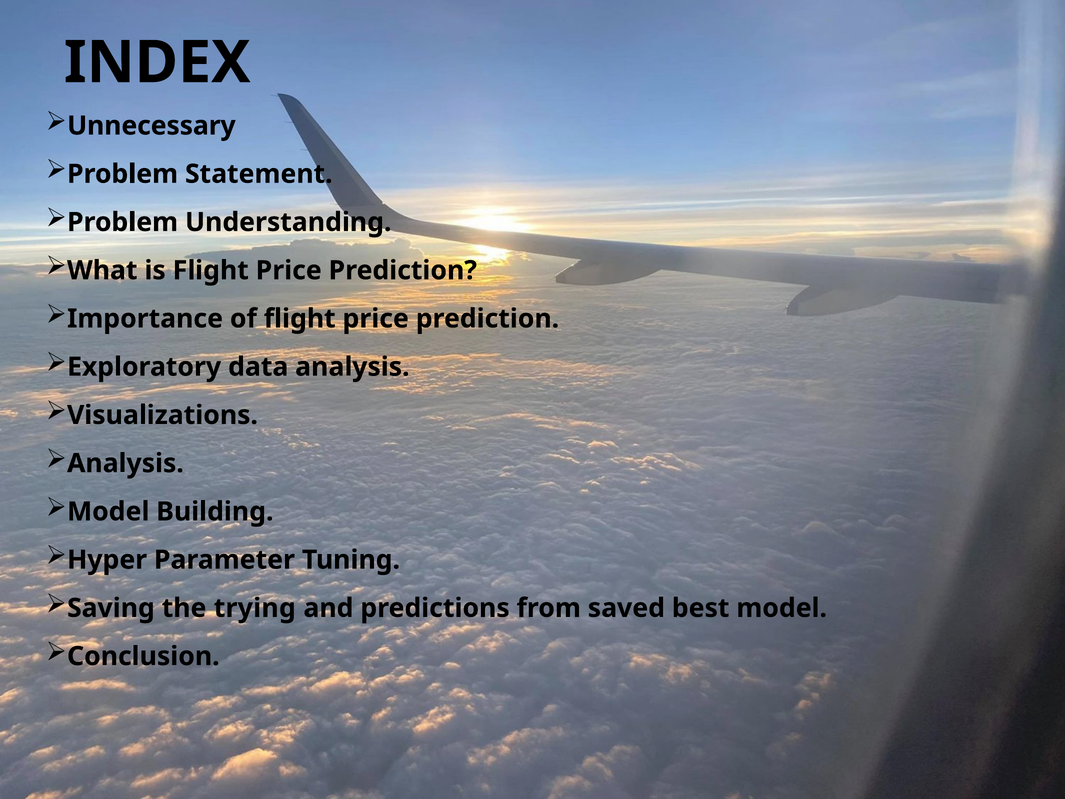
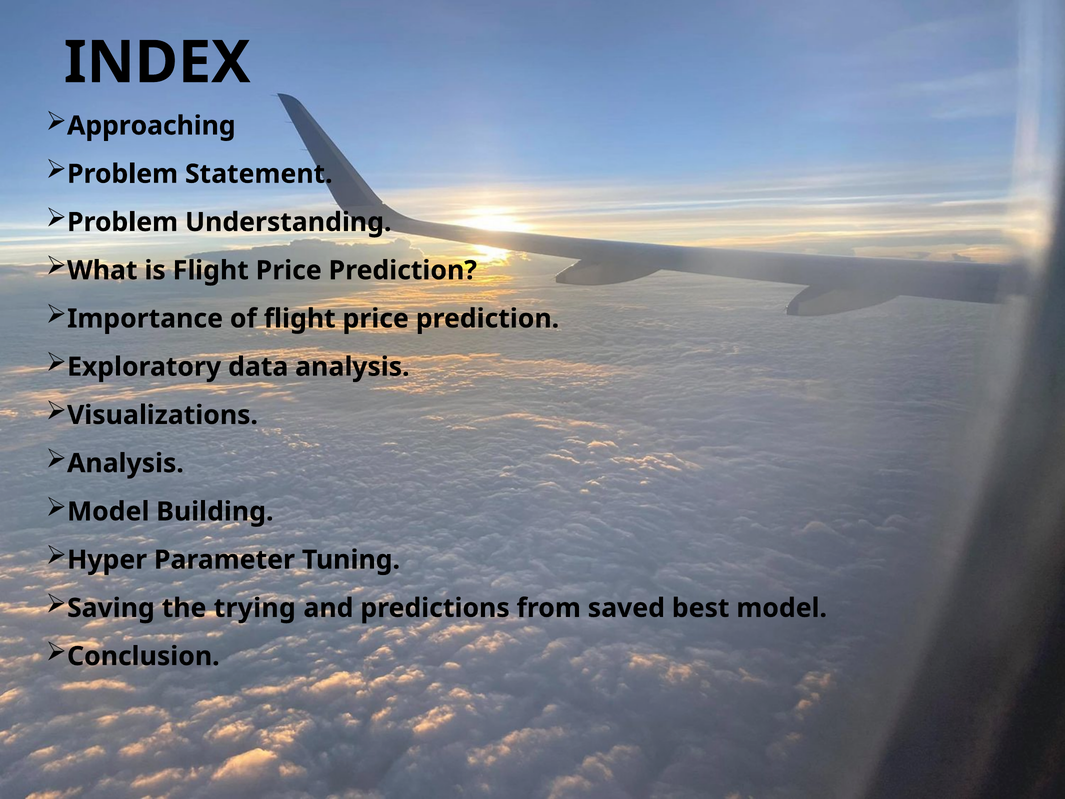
Unnecessary: Unnecessary -> Approaching
